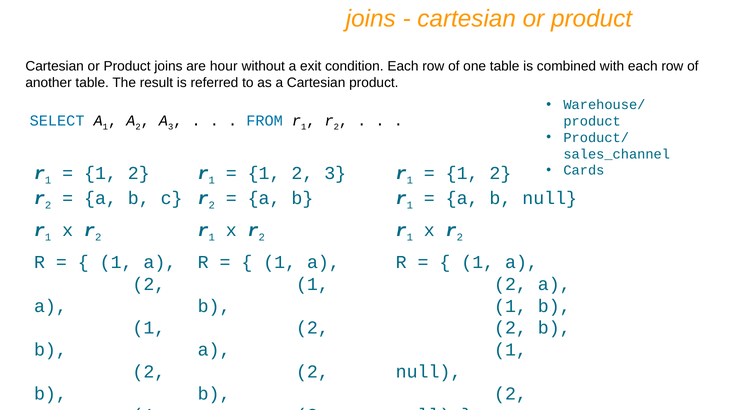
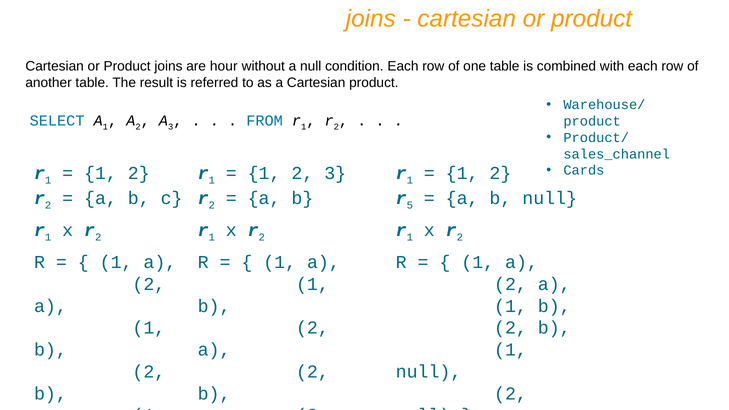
a exit: exit -> null
1 at (410, 205): 1 -> 5
